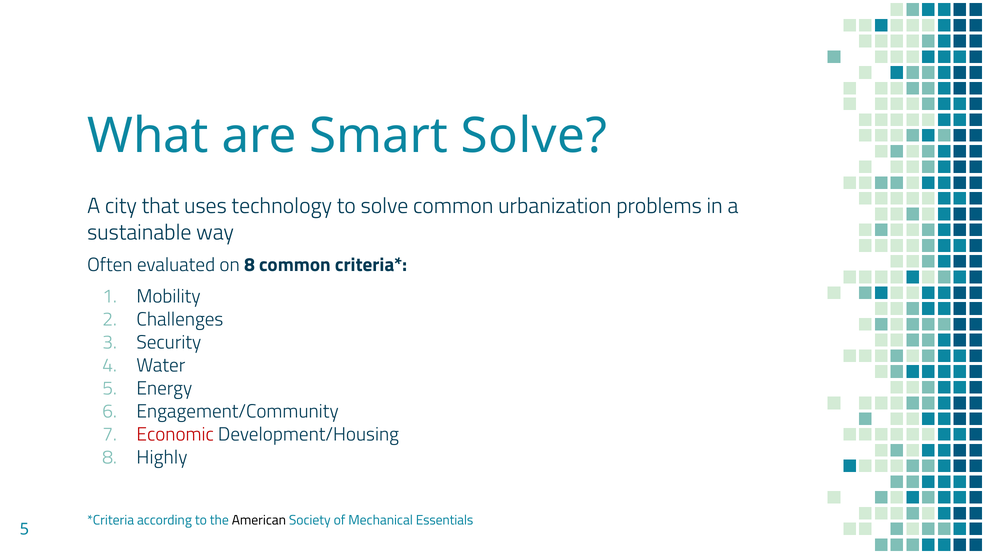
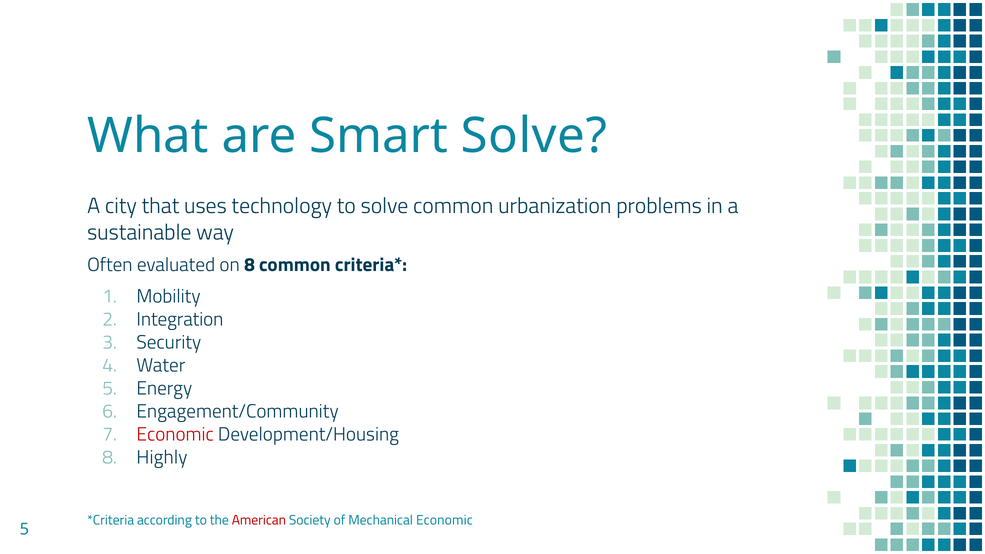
Challenges: Challenges -> Integration
American colour: black -> red
Mechanical Essentials: Essentials -> Economic
